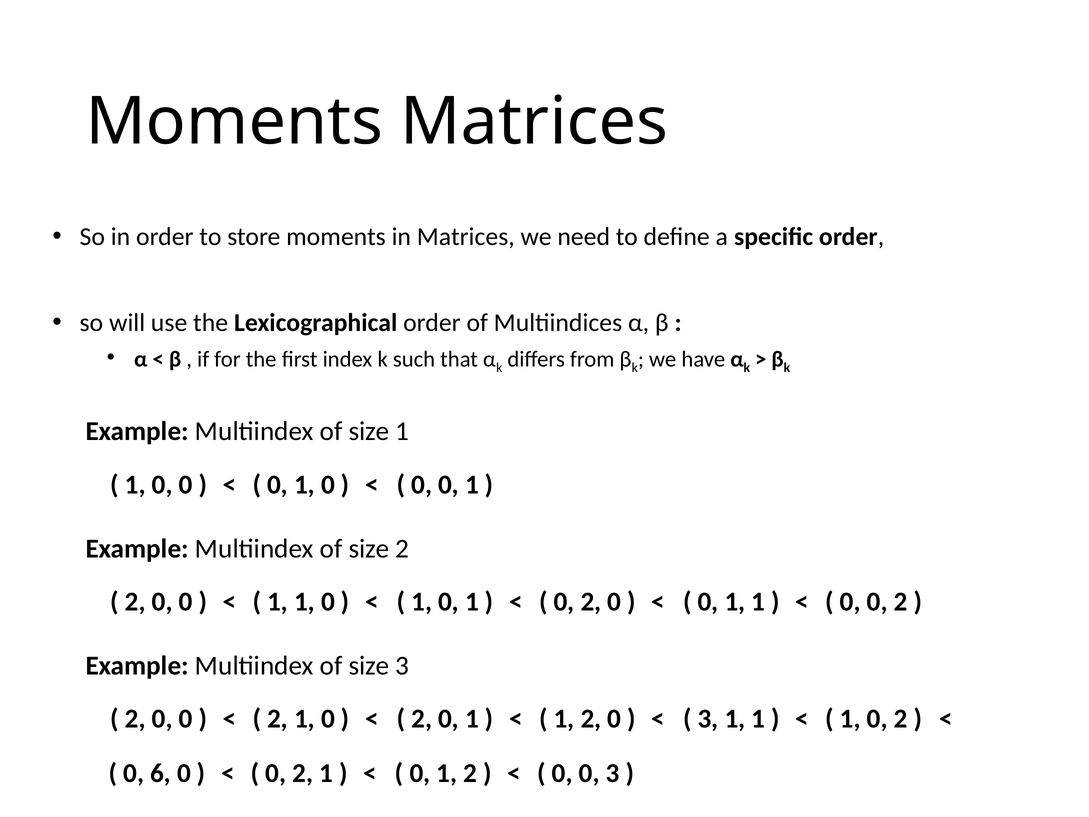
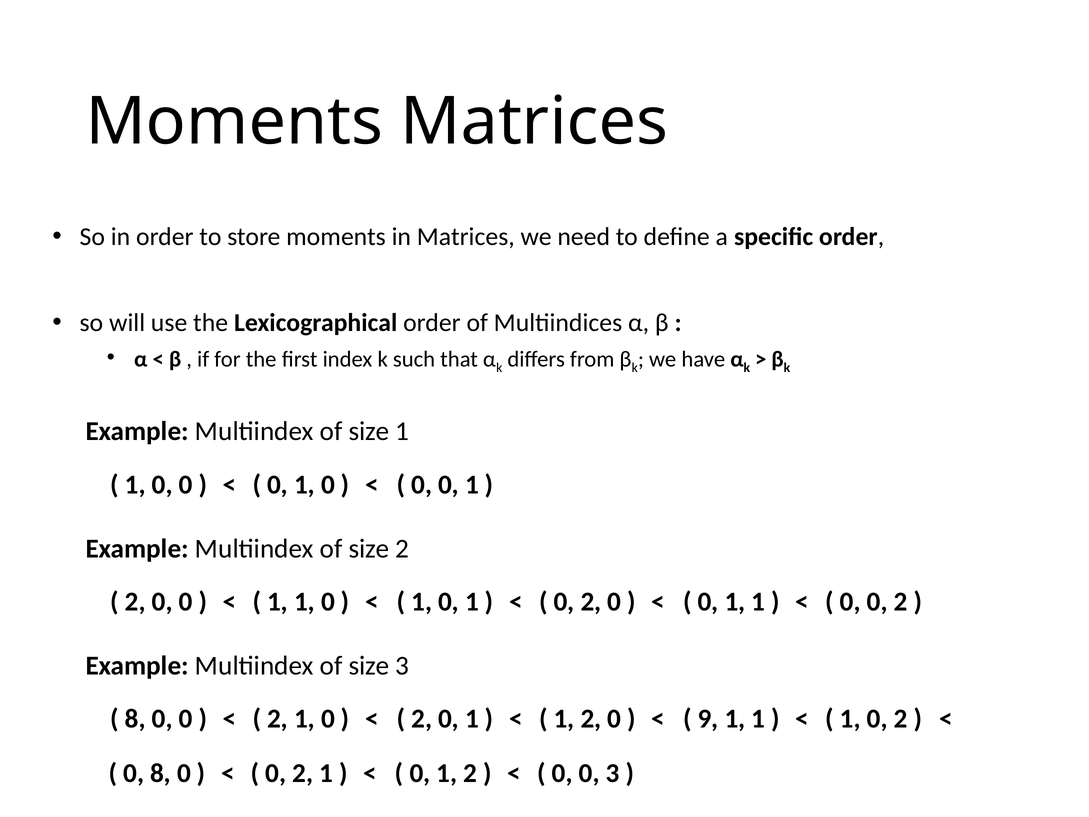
2 at (135, 719): 2 -> 8
3 at (708, 719): 3 -> 9
0 6: 6 -> 8
